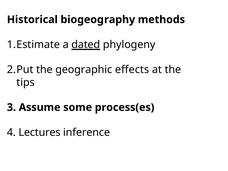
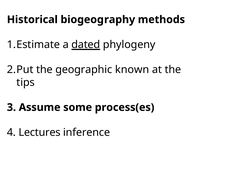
effects: effects -> known
